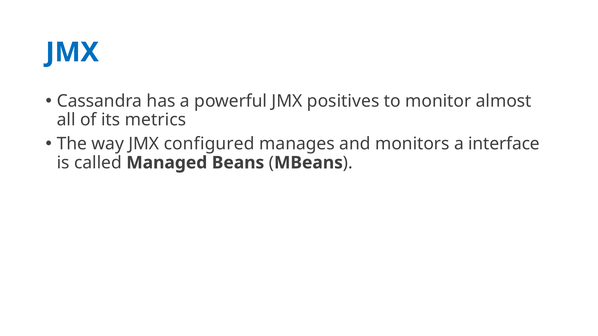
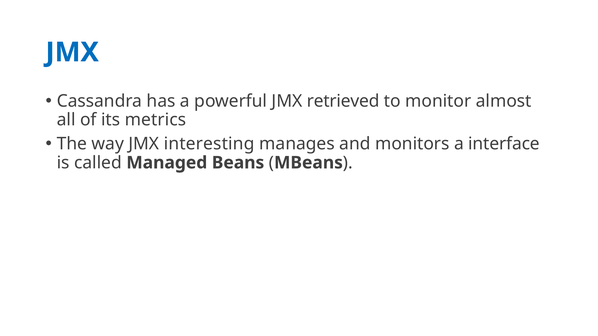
positives: positives -> retrieved
configured: configured -> interesting
